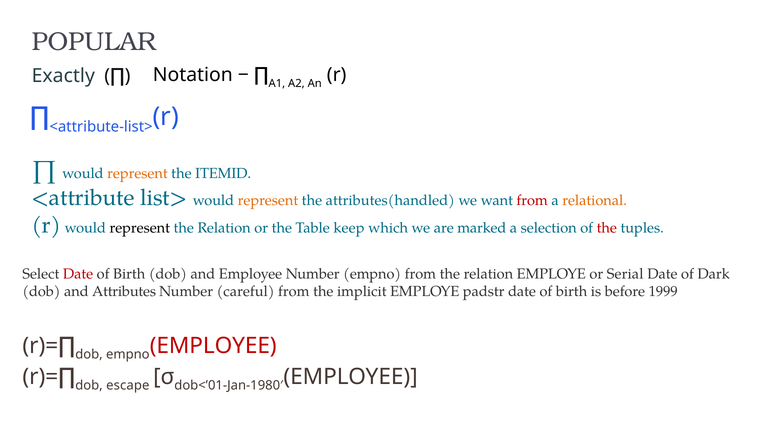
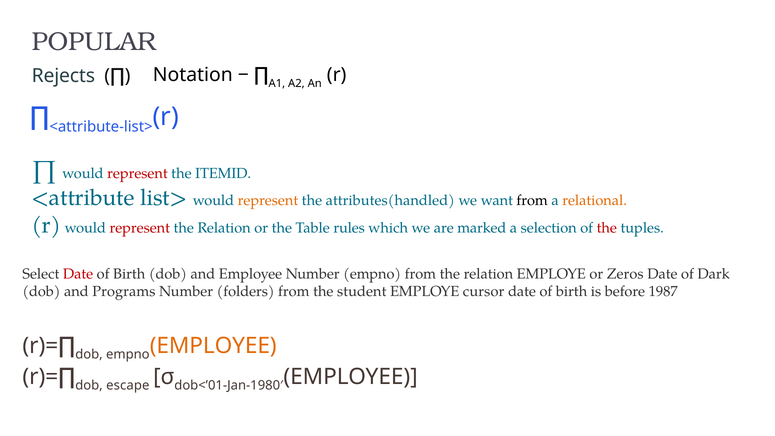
Exactly: Exactly -> Rejects
represent at (137, 173) colour: orange -> red
from at (532, 201) colour: red -> black
represent at (140, 228) colour: black -> red
keep: keep -> rules
Serial: Serial -> Zeros
Attributes: Attributes -> Programs
careful: careful -> folders
implicit: implicit -> student
padstr: padstr -> cursor
1999: 1999 -> 1987
EMPLOYEE at (213, 346) colour: red -> orange
